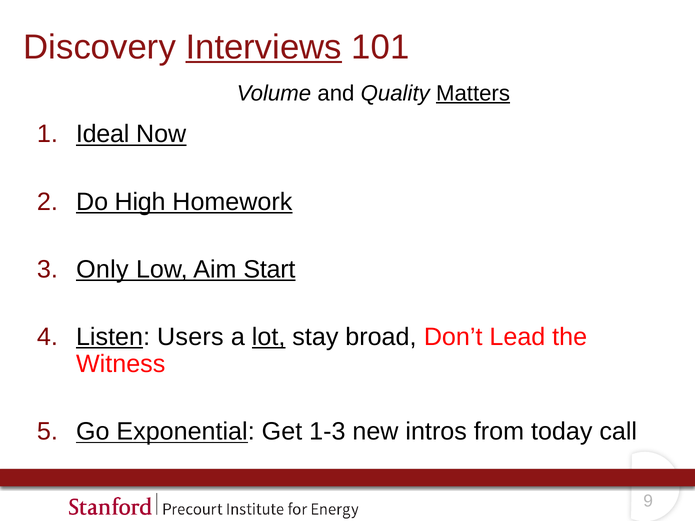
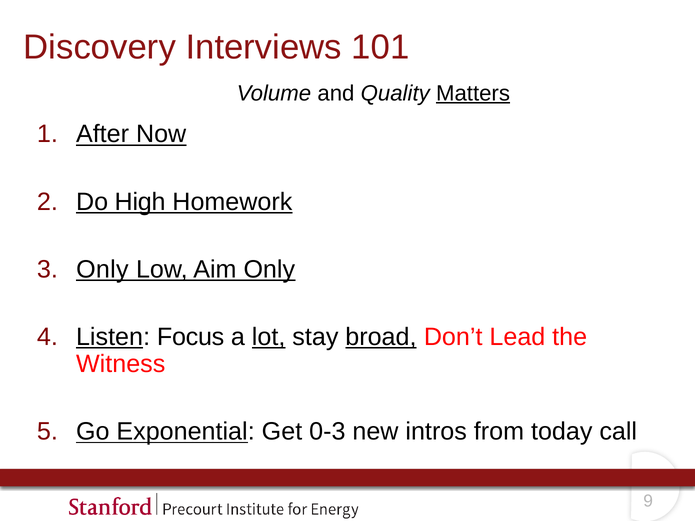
Interviews underline: present -> none
Ideal: Ideal -> After
Aim Start: Start -> Only
Users: Users -> Focus
broad underline: none -> present
1-3: 1-3 -> 0-3
